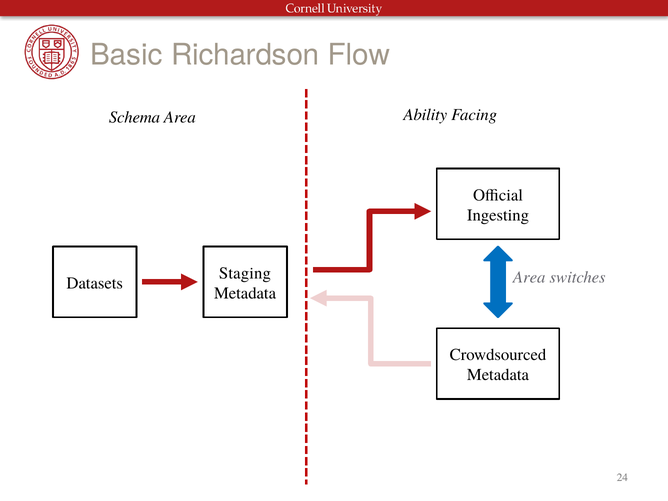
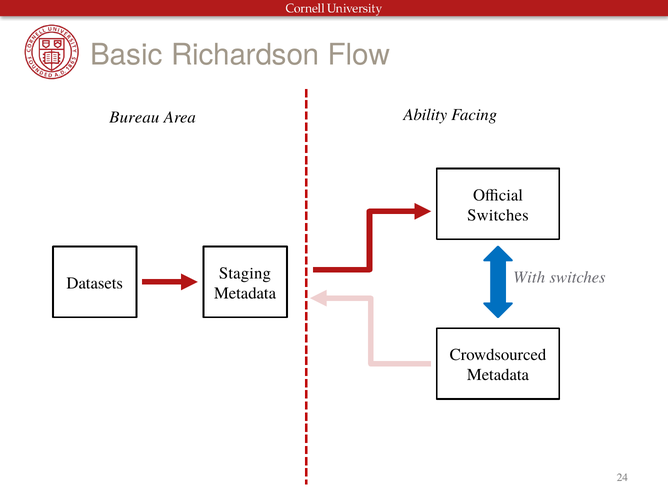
Schema: Schema -> Bureau
Ingesting at (498, 215): Ingesting -> Switches
Area at (529, 277): Area -> With
